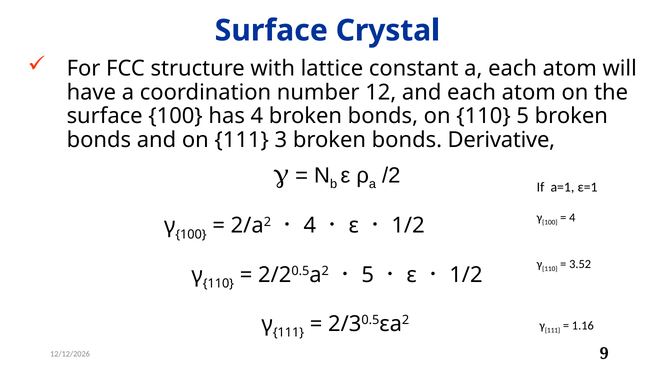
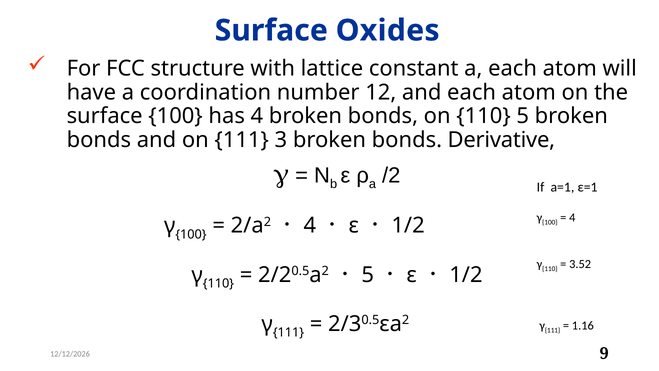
Crystal: Crystal -> Oxides
